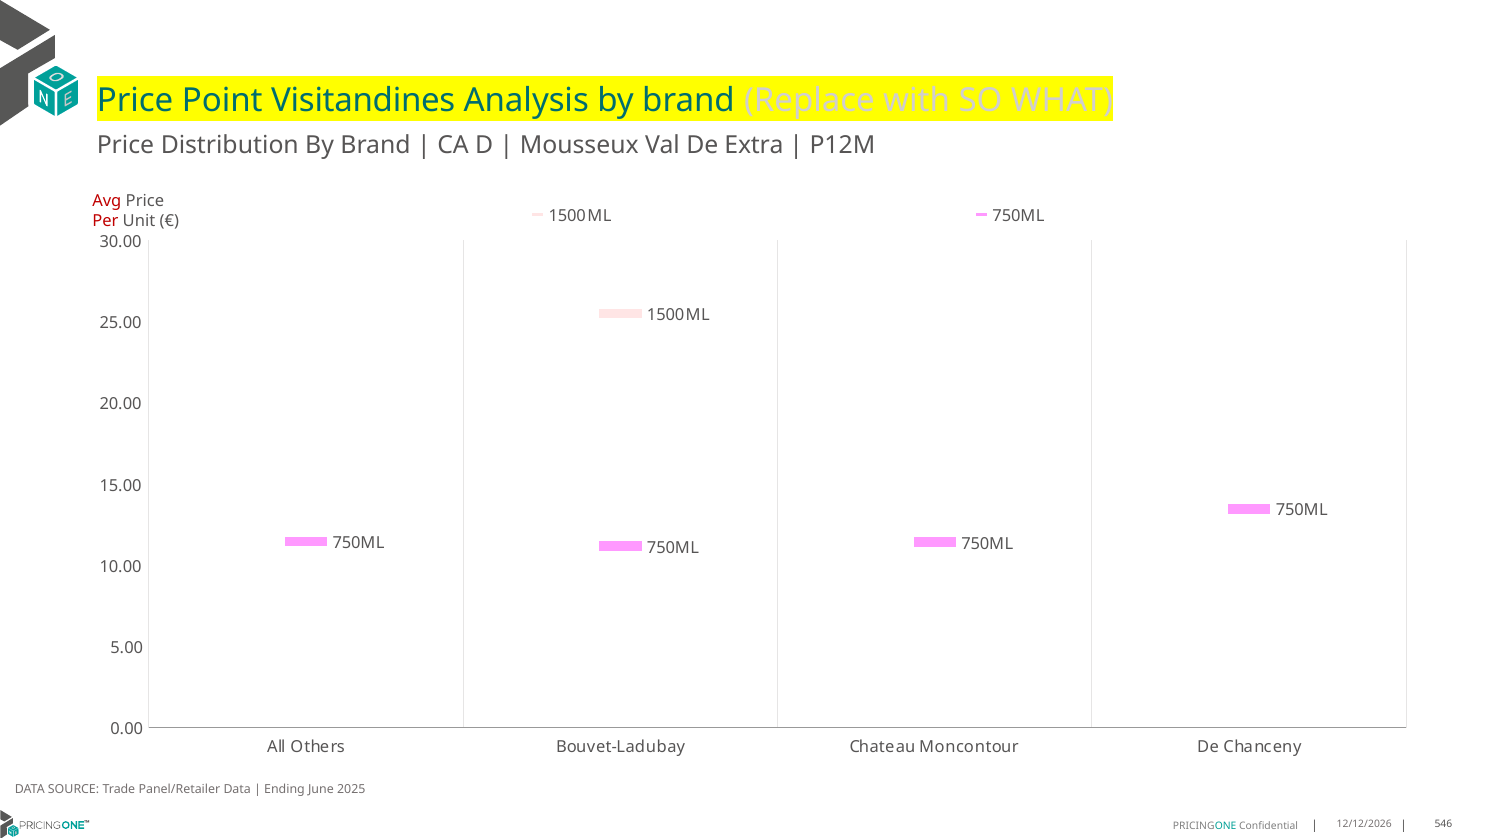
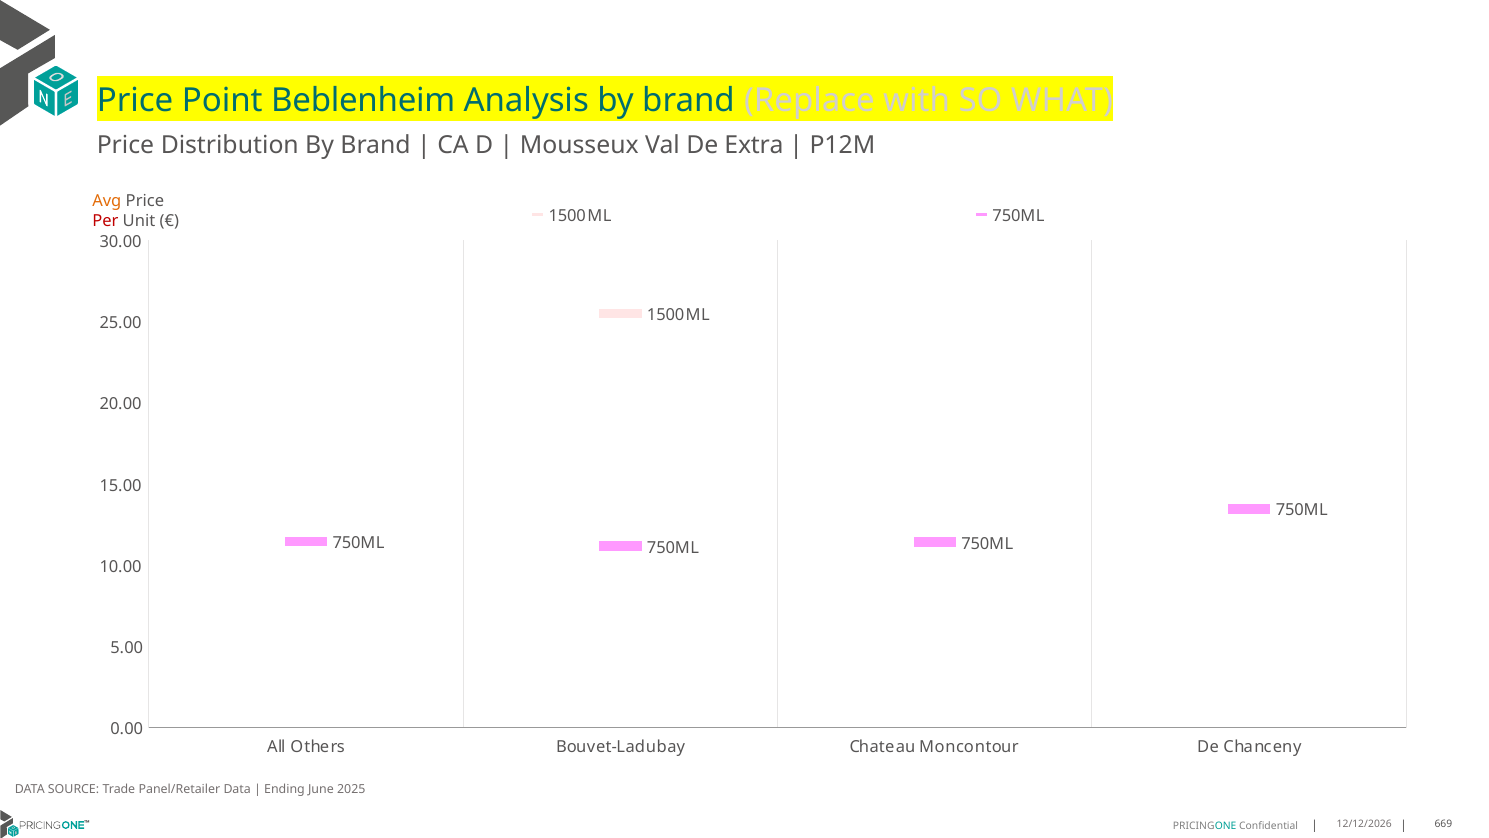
Visitandines: Visitandines -> Beblenheim
Avg colour: red -> orange
546: 546 -> 669
